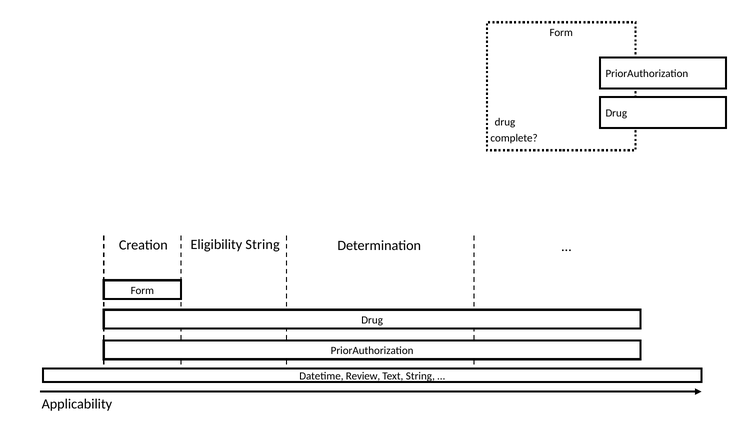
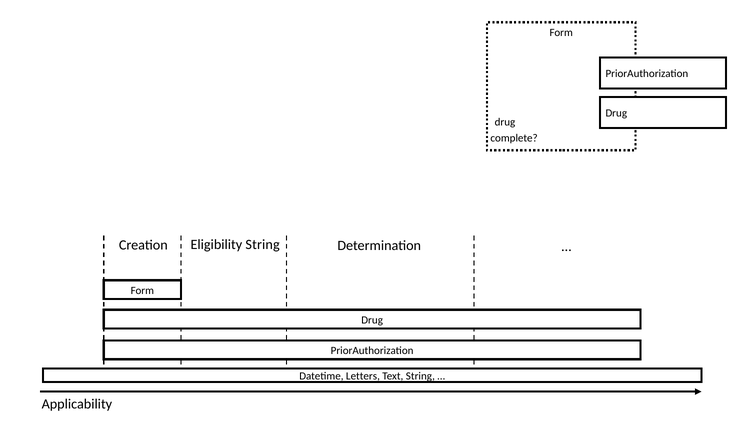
Review: Review -> Letters
